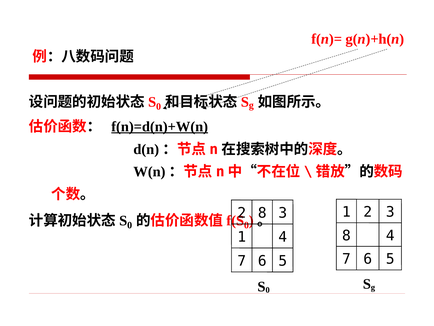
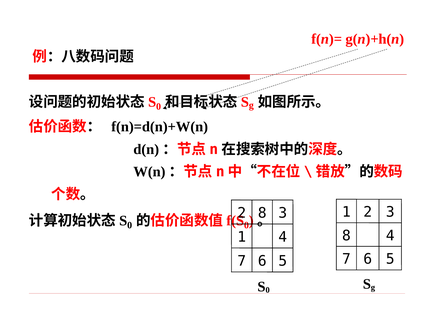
f(n)=d(n)+W(n underline: present -> none
